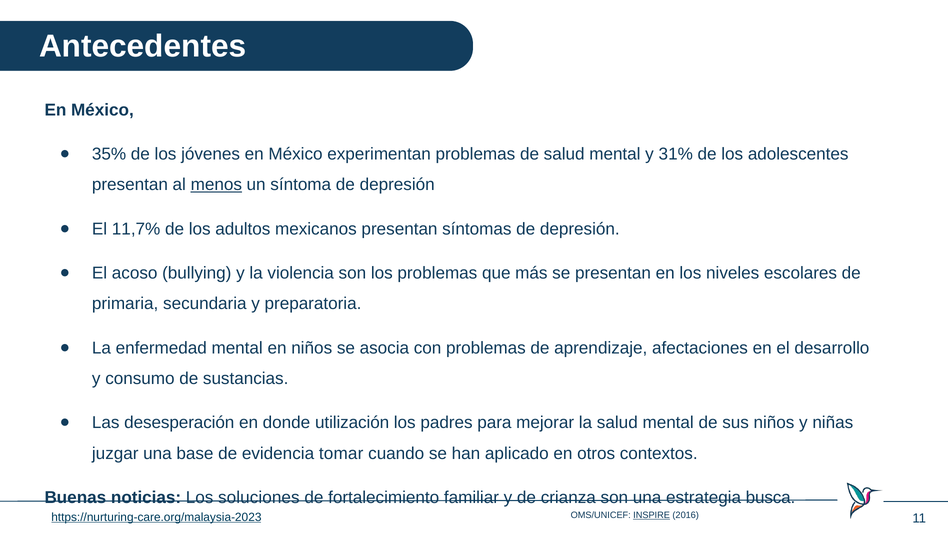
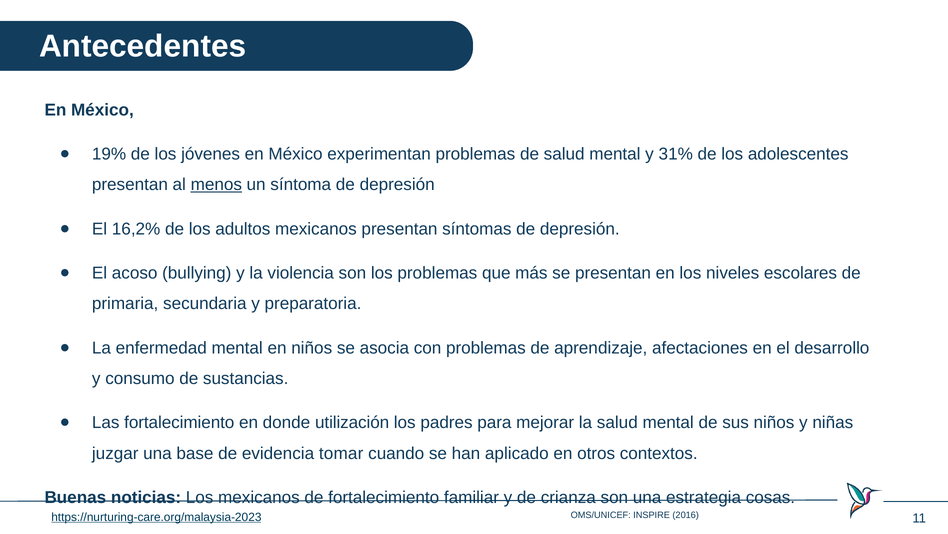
35%: 35% -> 19%
11,7%: 11,7% -> 16,2%
Las desesperación: desesperación -> fortalecimiento
Los soluciones: soluciones -> mexicanos
busca: busca -> cosas
INSPIRE underline: present -> none
